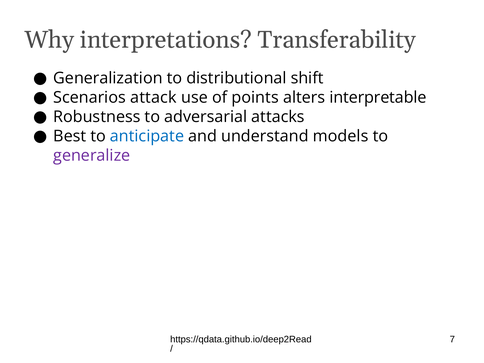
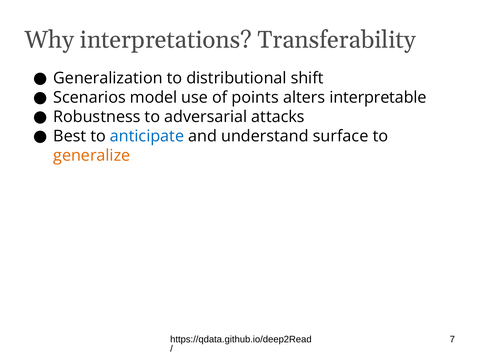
attack: attack -> model
models: models -> surface
generalize colour: purple -> orange
